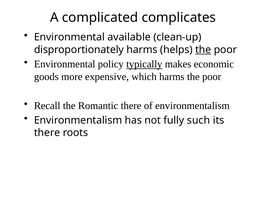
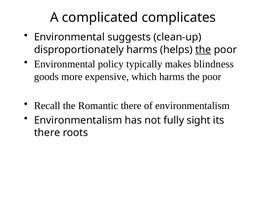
available: available -> suggests
typically underline: present -> none
economic: economic -> blindness
such: such -> sight
